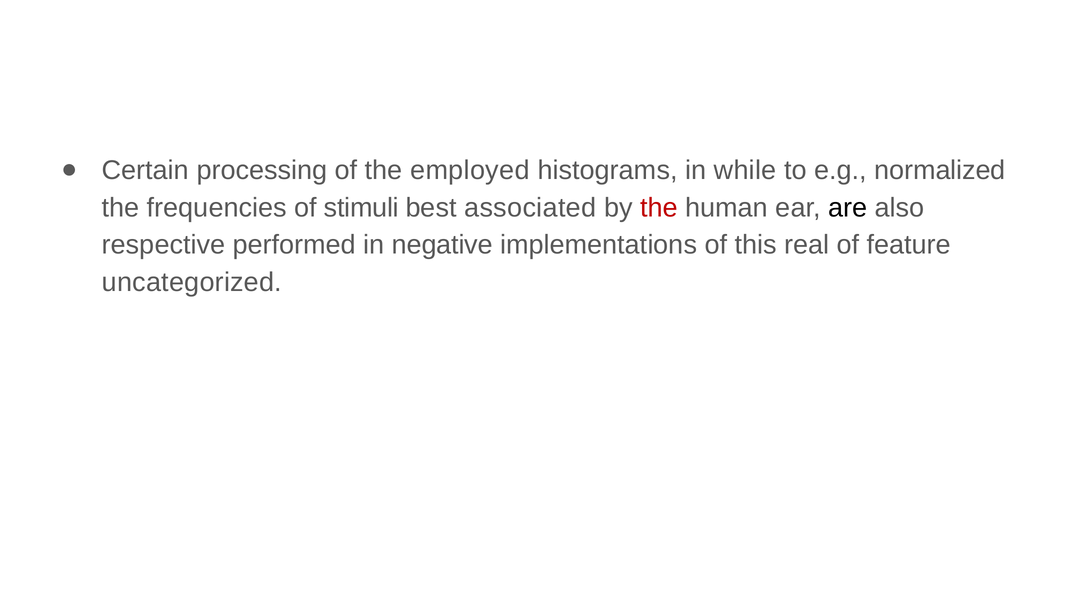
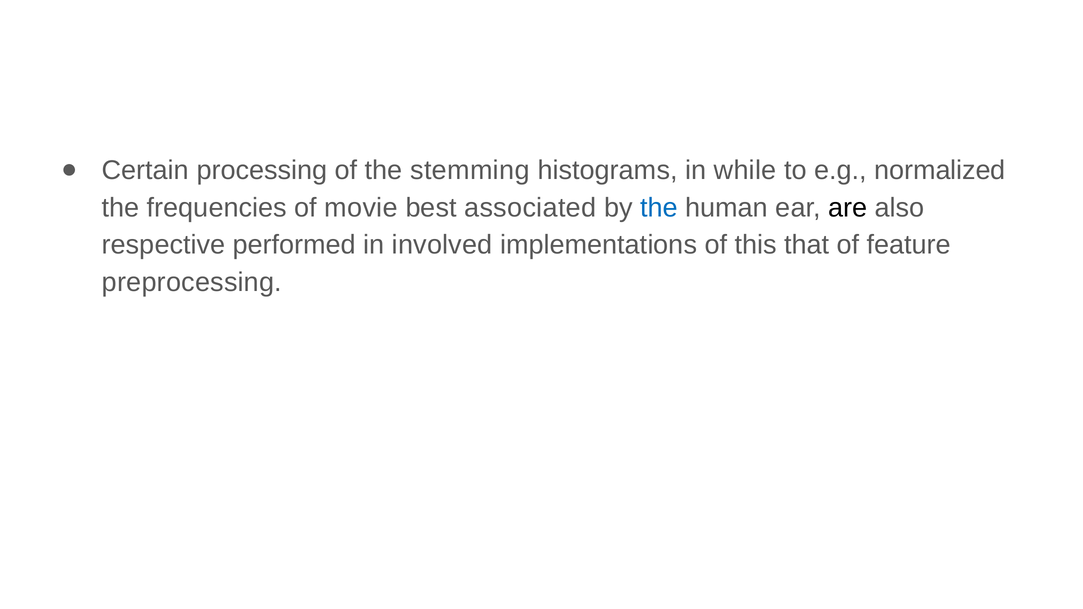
employed: employed -> stemming
stimuli: stimuli -> movie
the at (659, 208) colour: red -> blue
negative: negative -> involved
real: real -> that
uncategorized: uncategorized -> preprocessing
